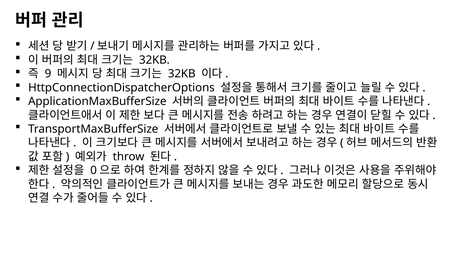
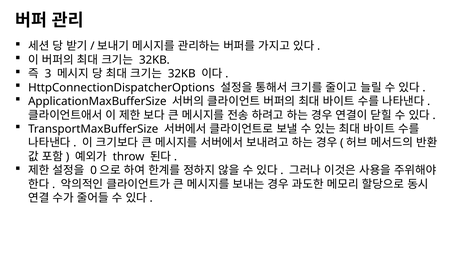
9: 9 -> 3
